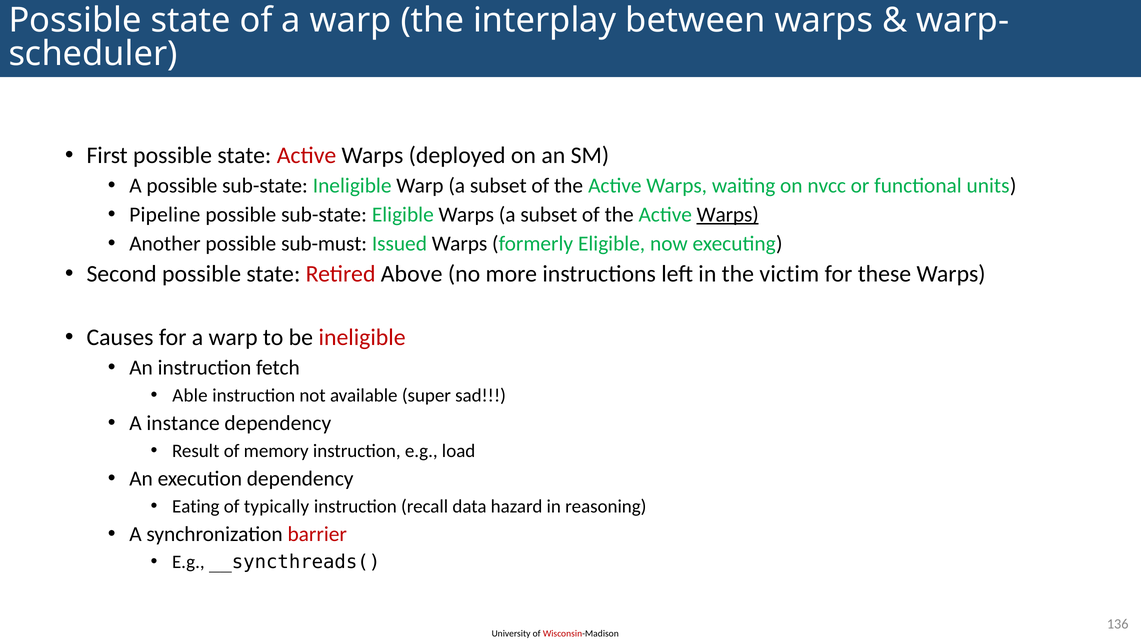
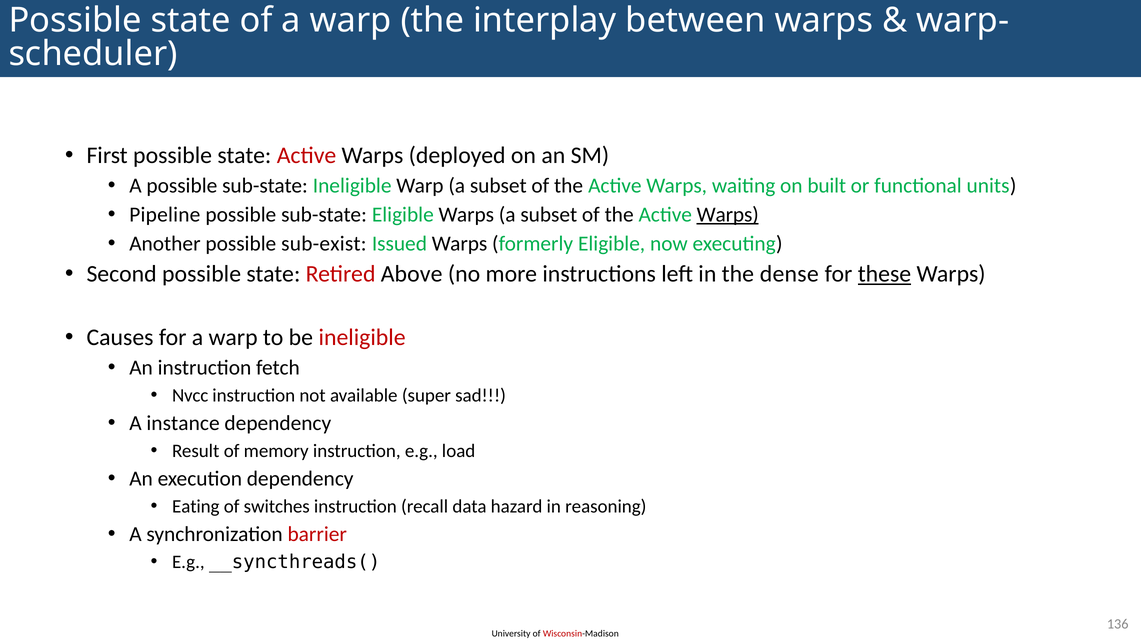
nvcc: nvcc -> built
sub-must: sub-must -> sub-exist
victim: victim -> dense
these underline: none -> present
Able: Able -> Nvcc
typically: typically -> switches
